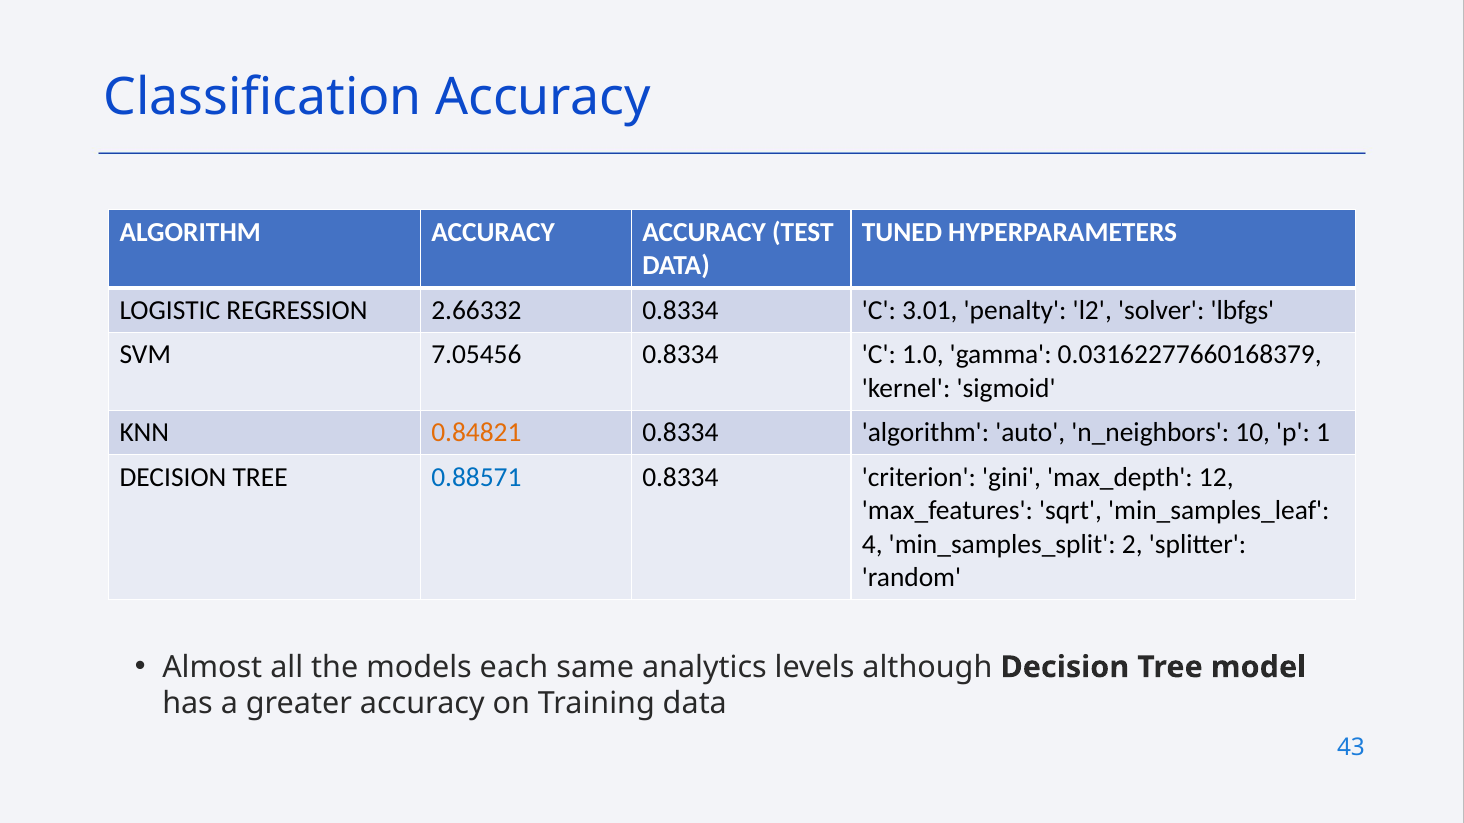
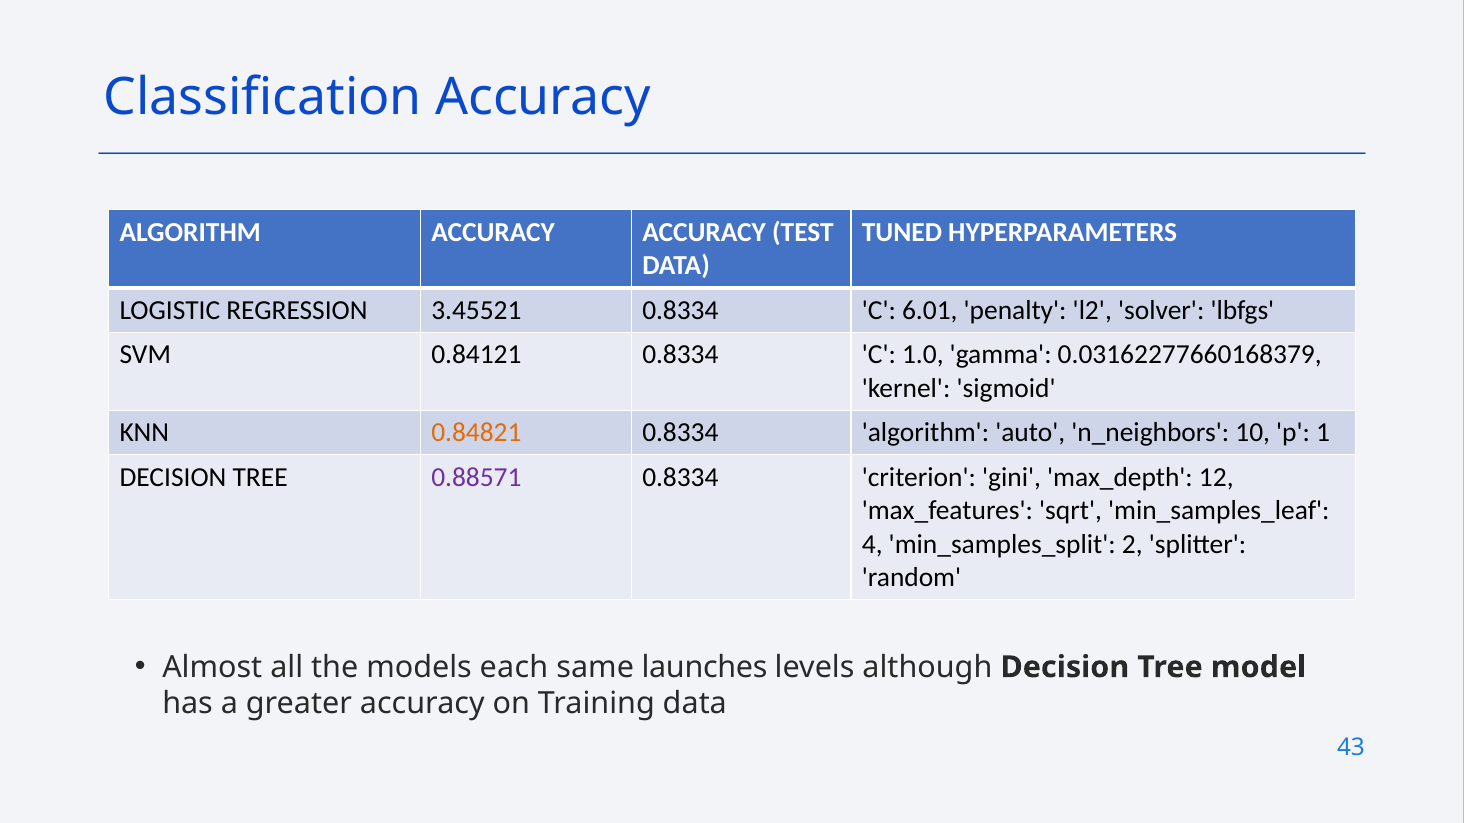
2.66332: 2.66332 -> 3.45521
3.01: 3.01 -> 6.01
7.05456: 7.05456 -> 0.84121
0.88571 colour: blue -> purple
analytics: analytics -> launches
